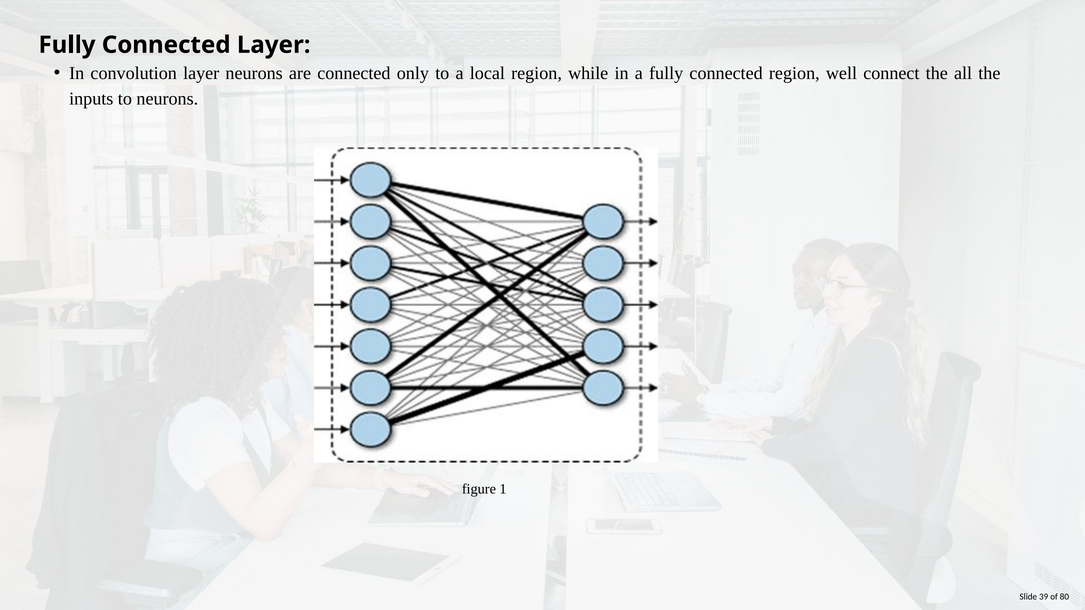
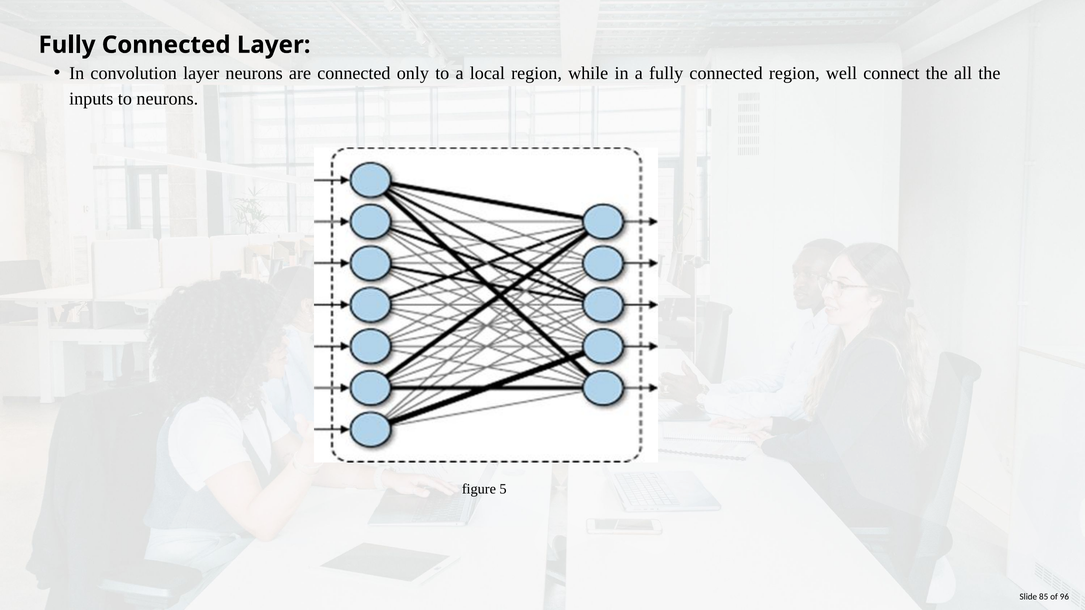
1: 1 -> 5
39: 39 -> 85
80: 80 -> 96
